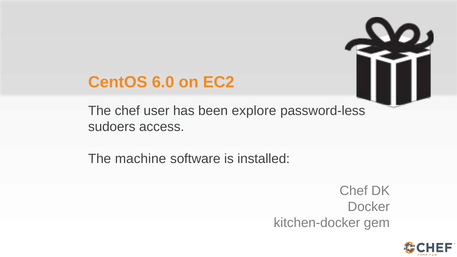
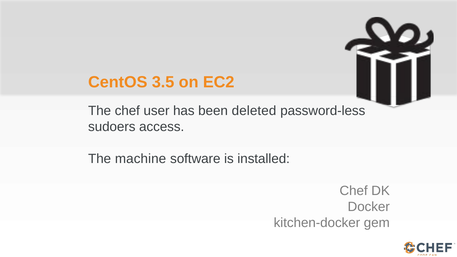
6.0: 6.0 -> 3.5
explore: explore -> deleted
